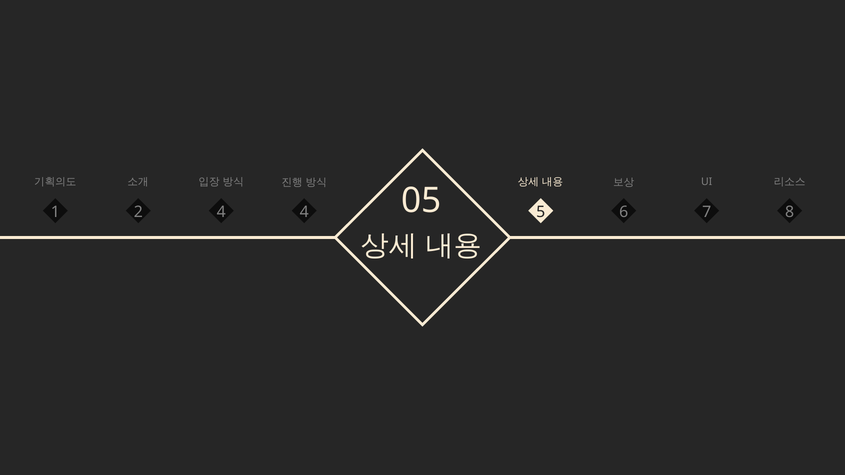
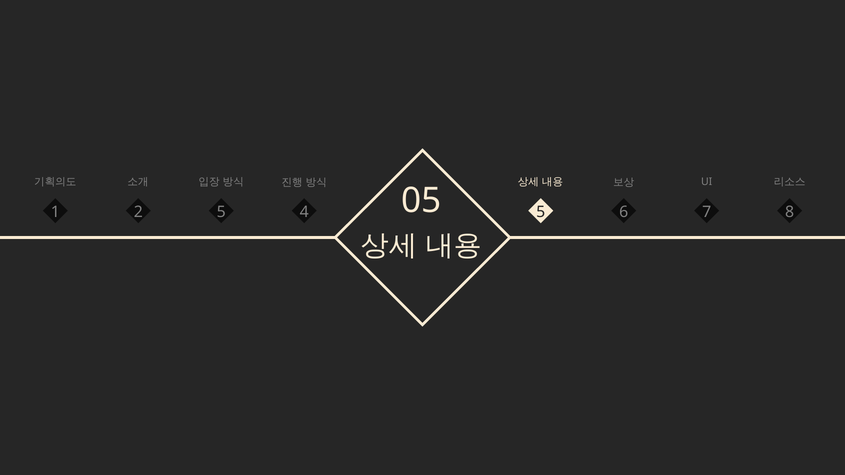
2 4: 4 -> 5
